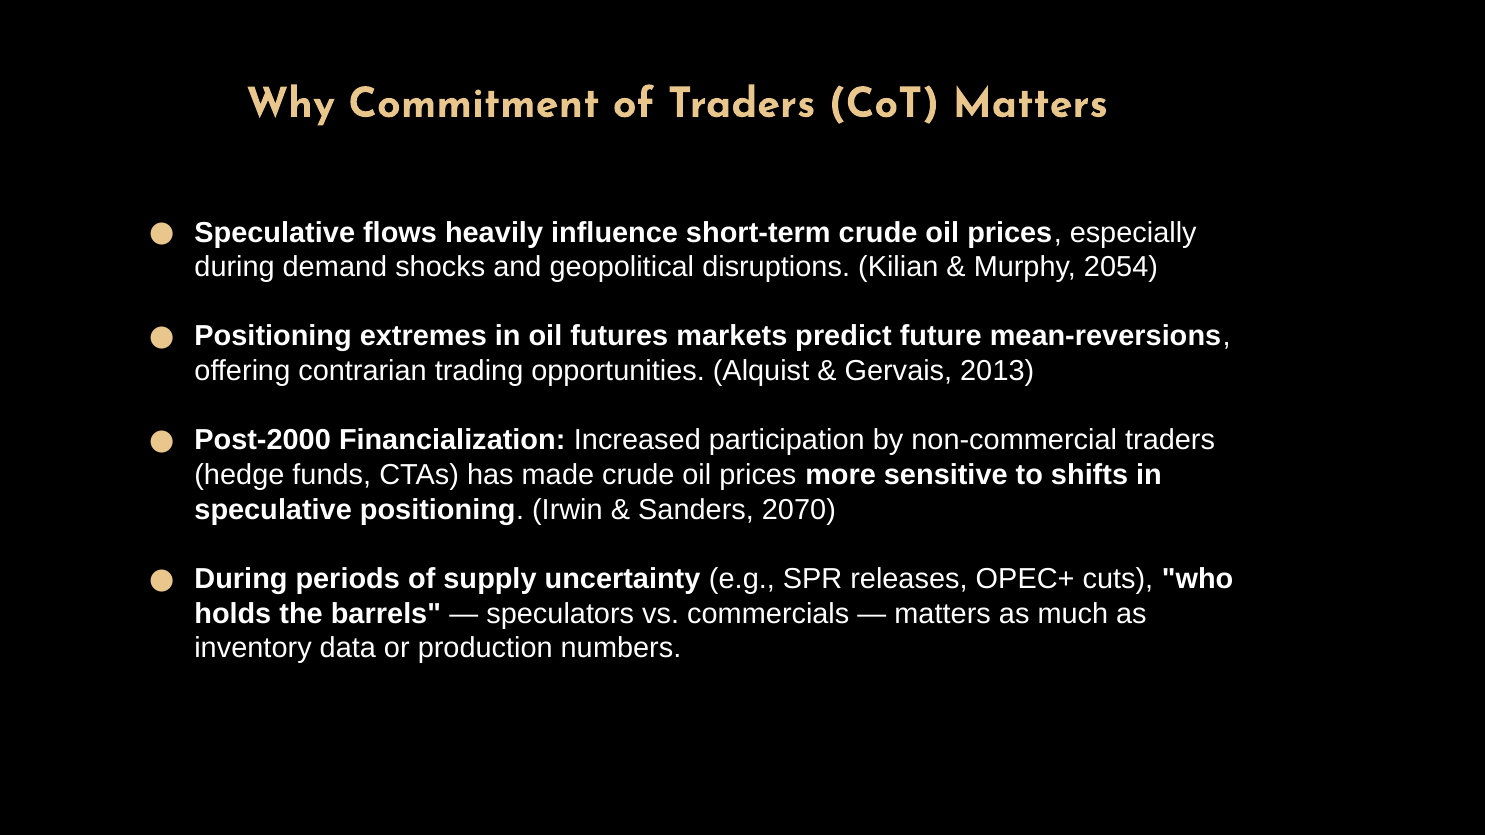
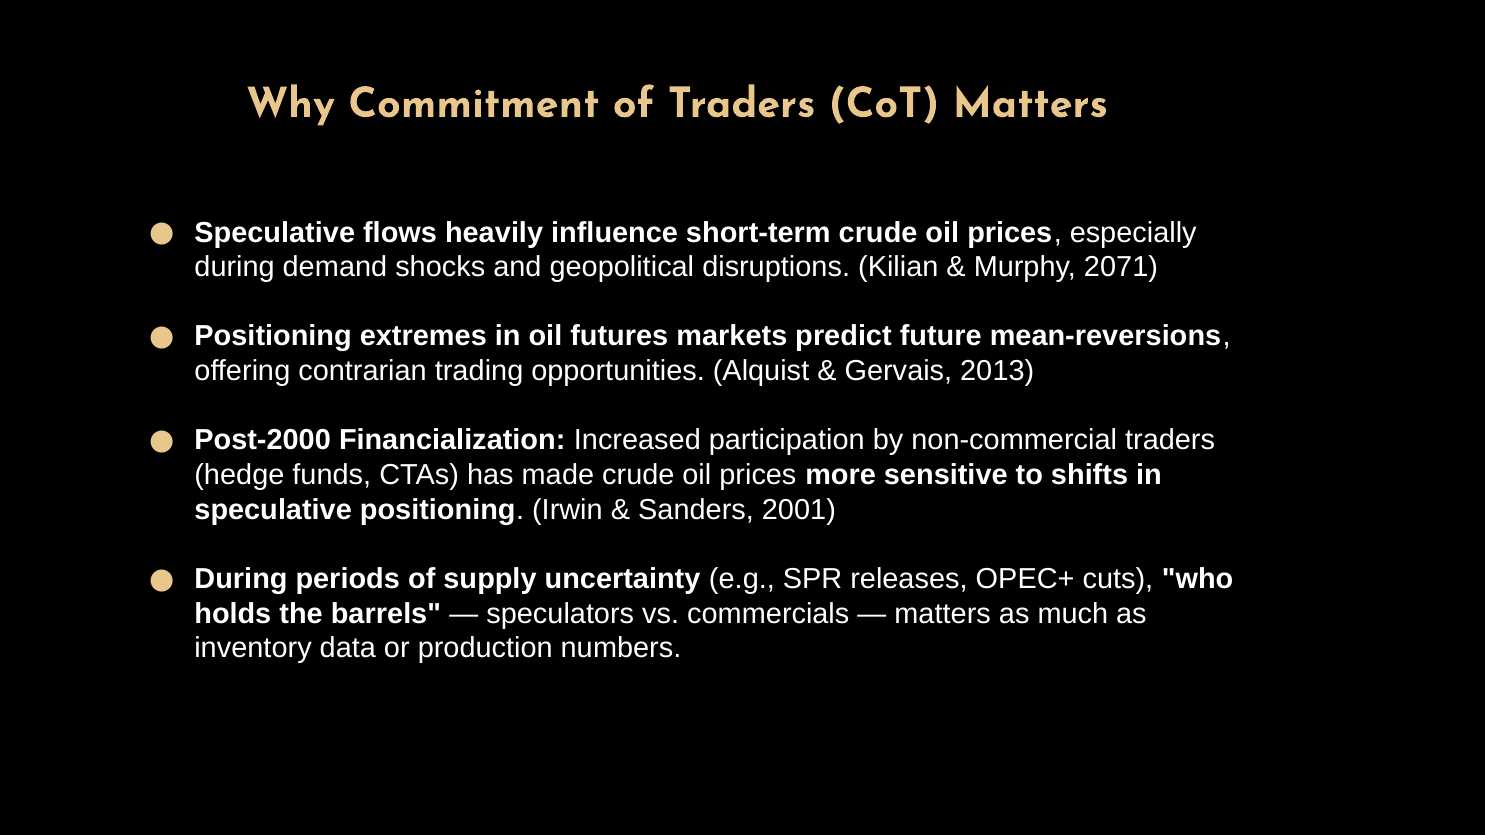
2054: 2054 -> 2071
2070: 2070 -> 2001
